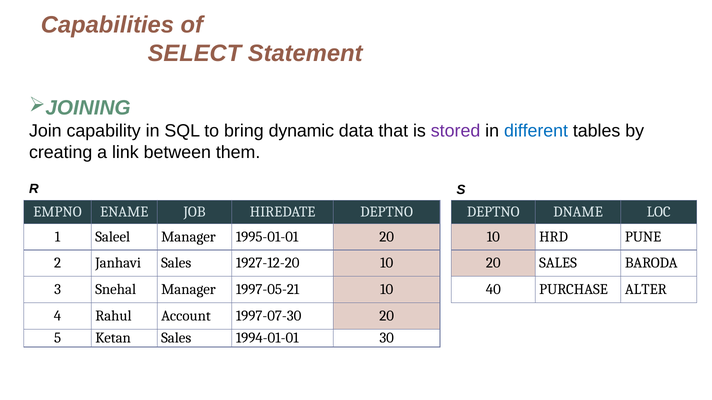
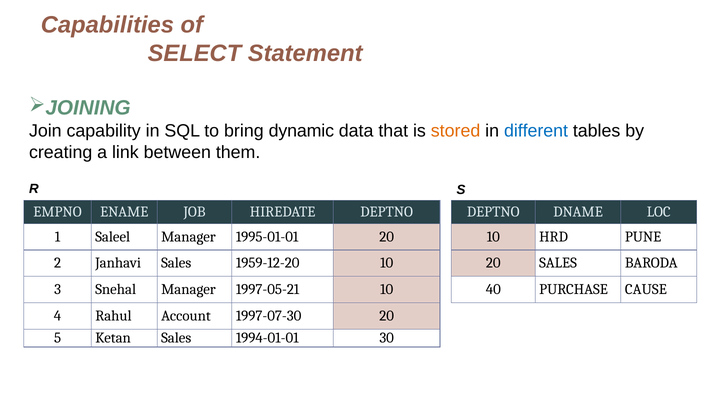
stored colour: purple -> orange
1927-12-20: 1927-12-20 -> 1959-12-20
ALTER: ALTER -> CAUSE
